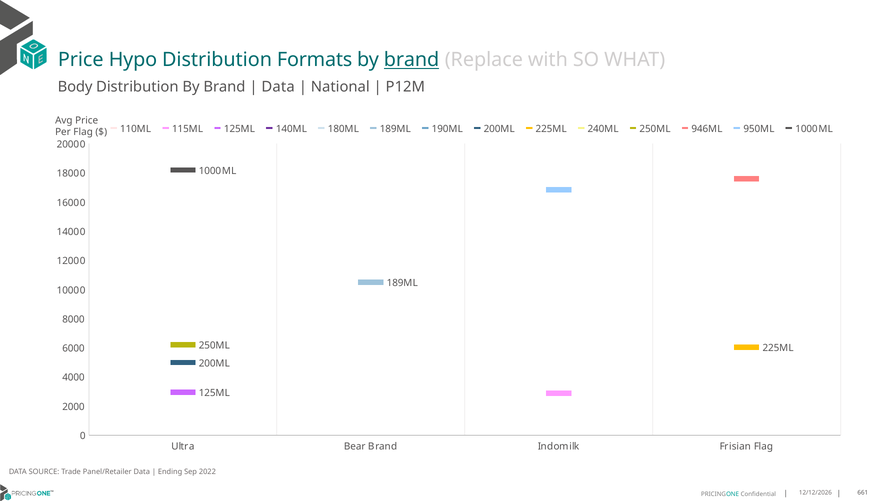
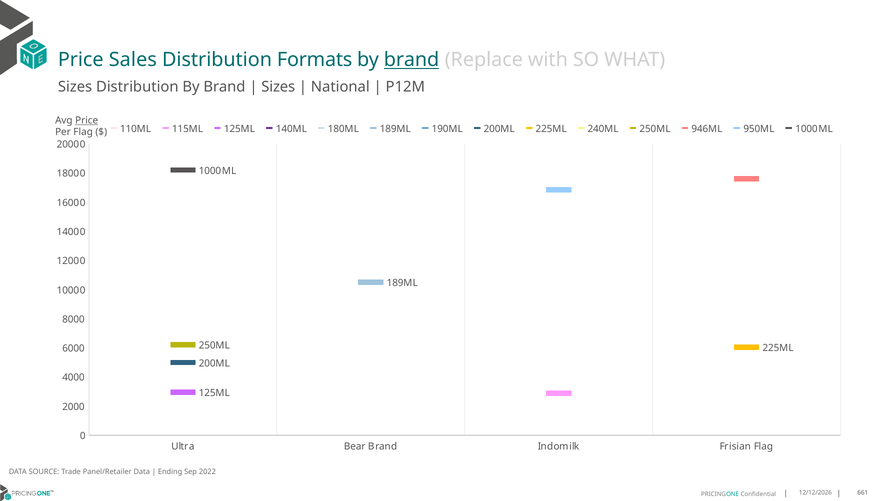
Hypo: Hypo -> Sales
Body at (75, 87): Body -> Sizes
Data at (278, 87): Data -> Sizes
Price at (87, 120) underline: none -> present
